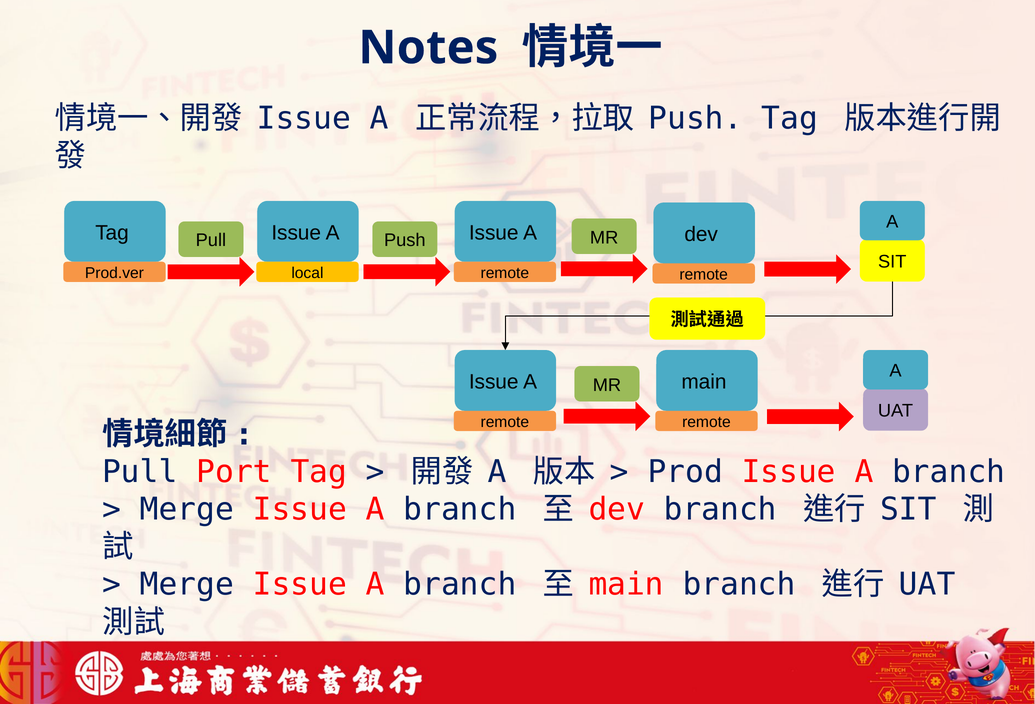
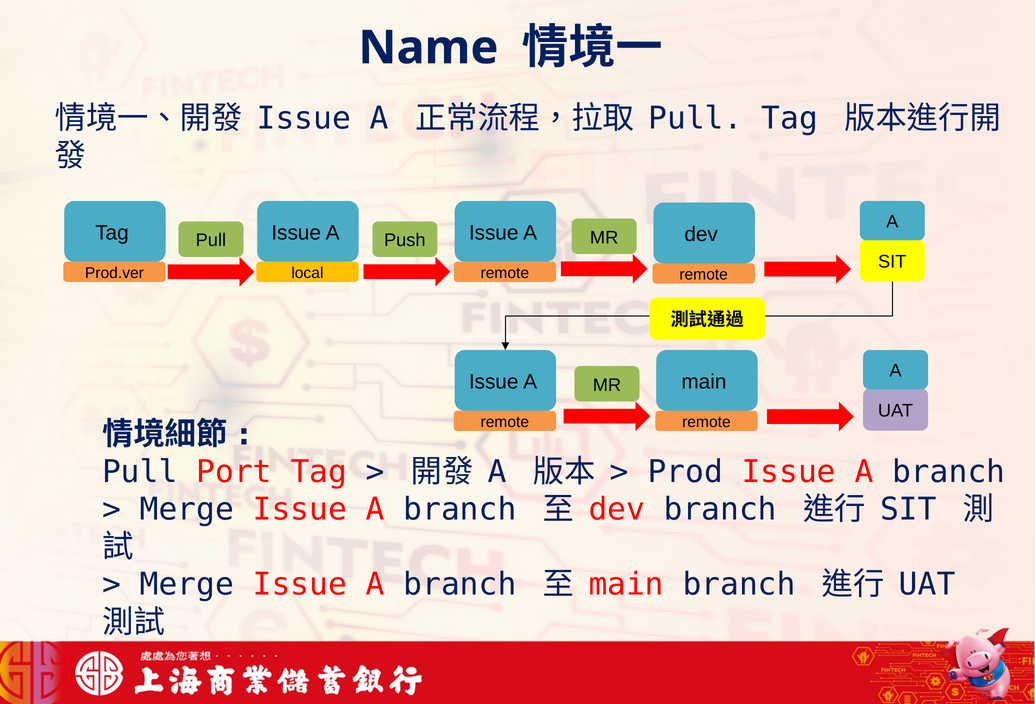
Notes: Notes -> Name
Push at (696, 118): Push -> Pull
